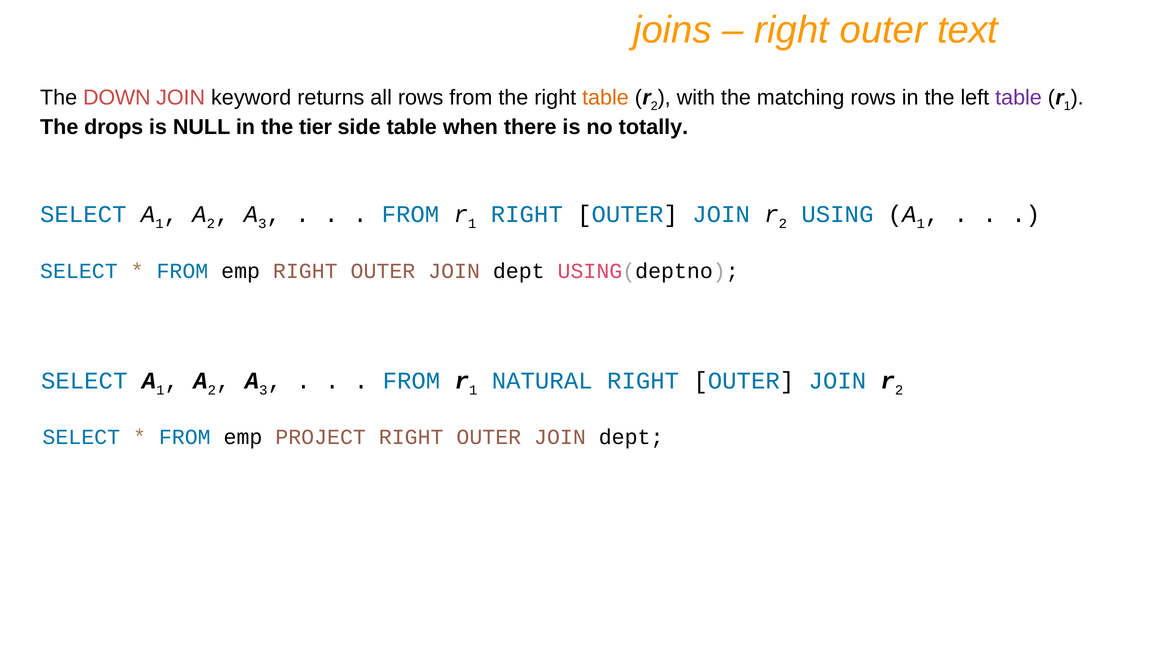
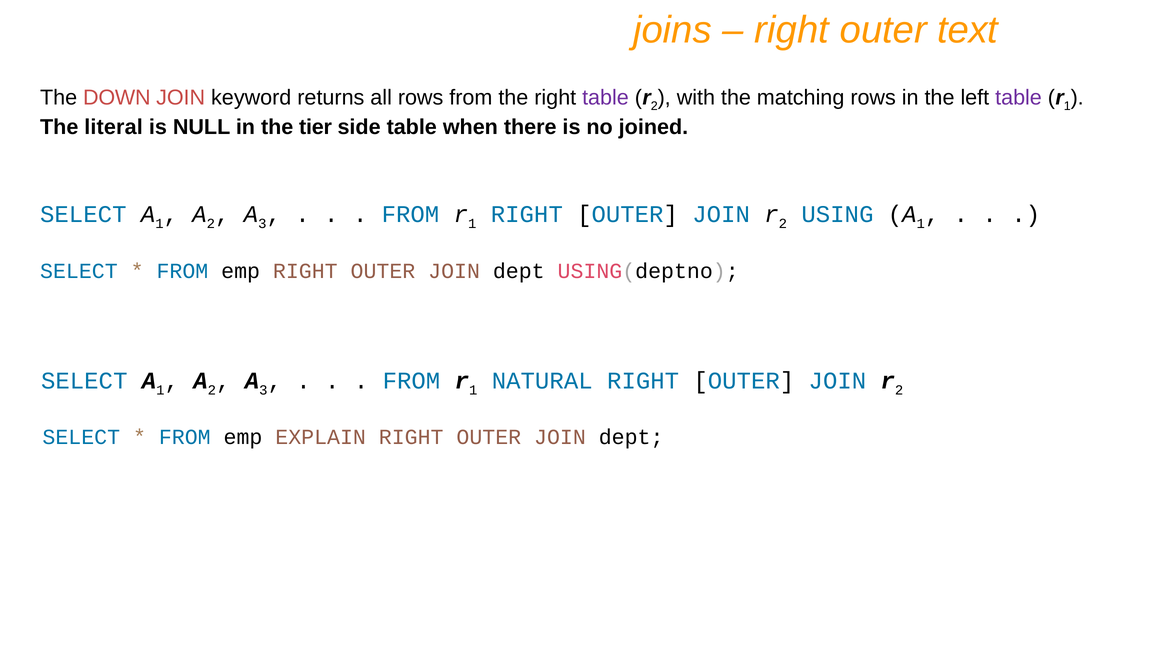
table at (605, 98) colour: orange -> purple
drops: drops -> literal
totally: totally -> joined
PROJECT: PROJECT -> EXPLAIN
